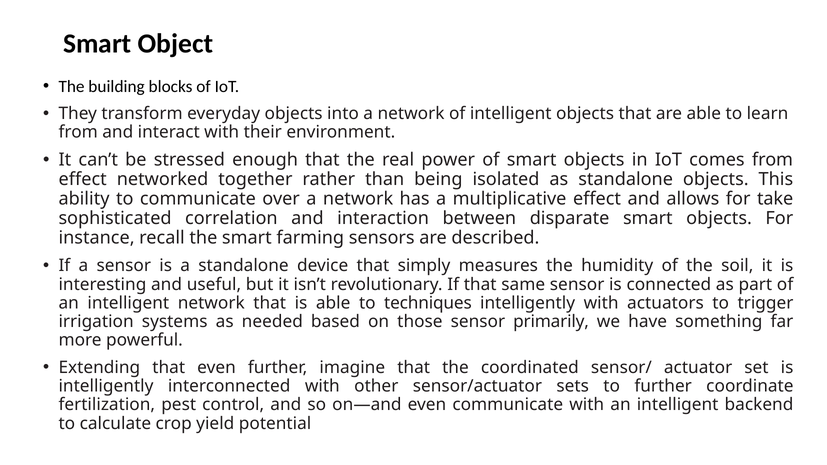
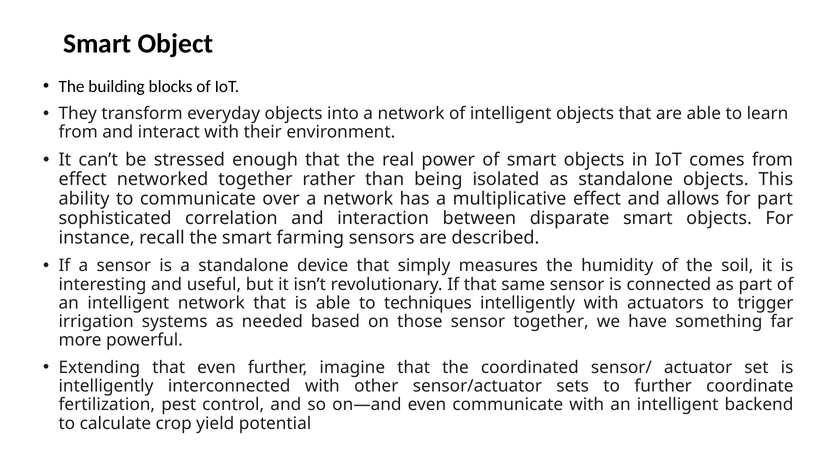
for take: take -> part
sensor primarily: primarily -> together
